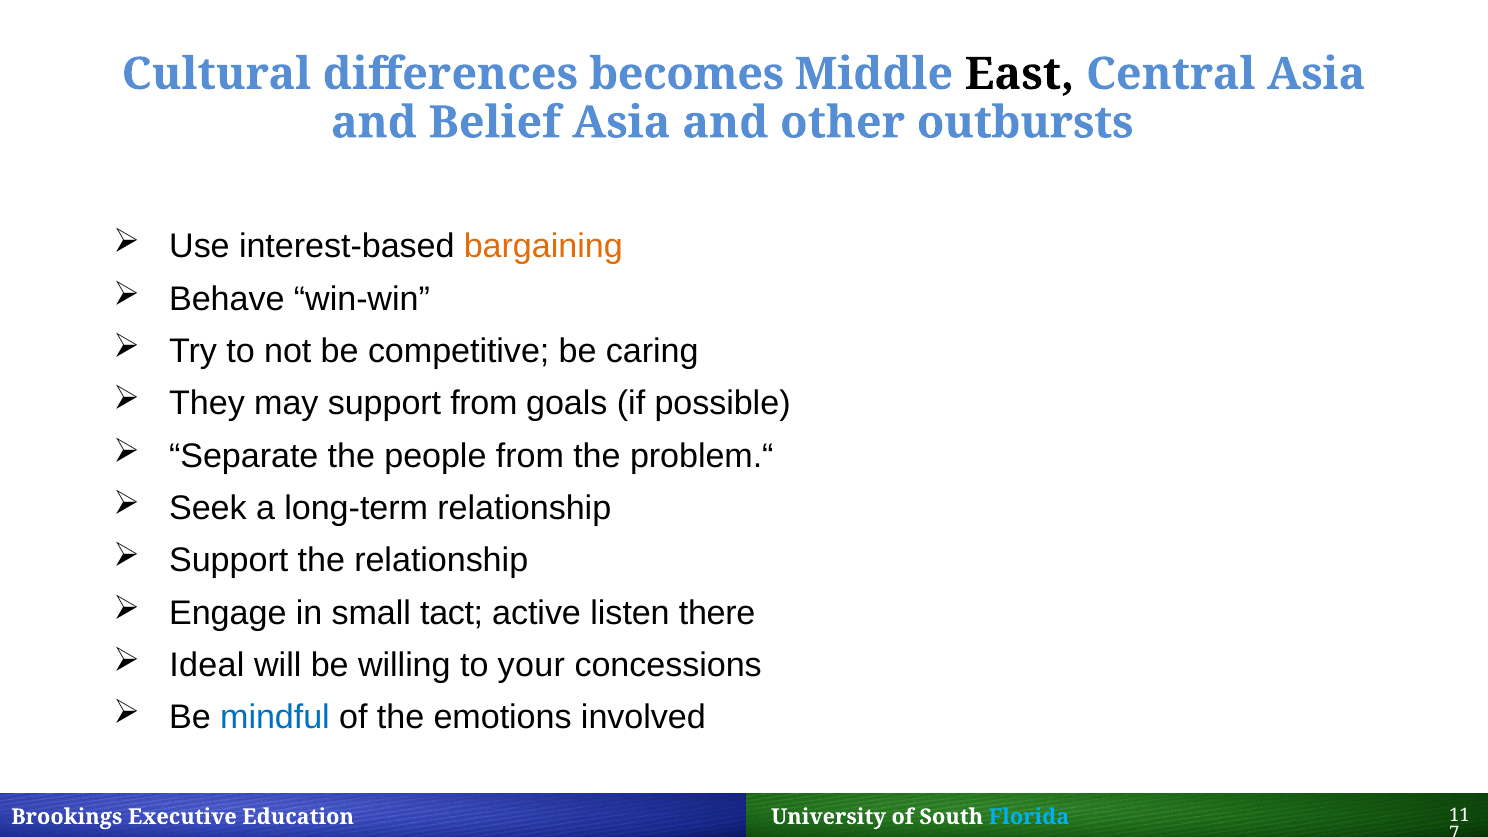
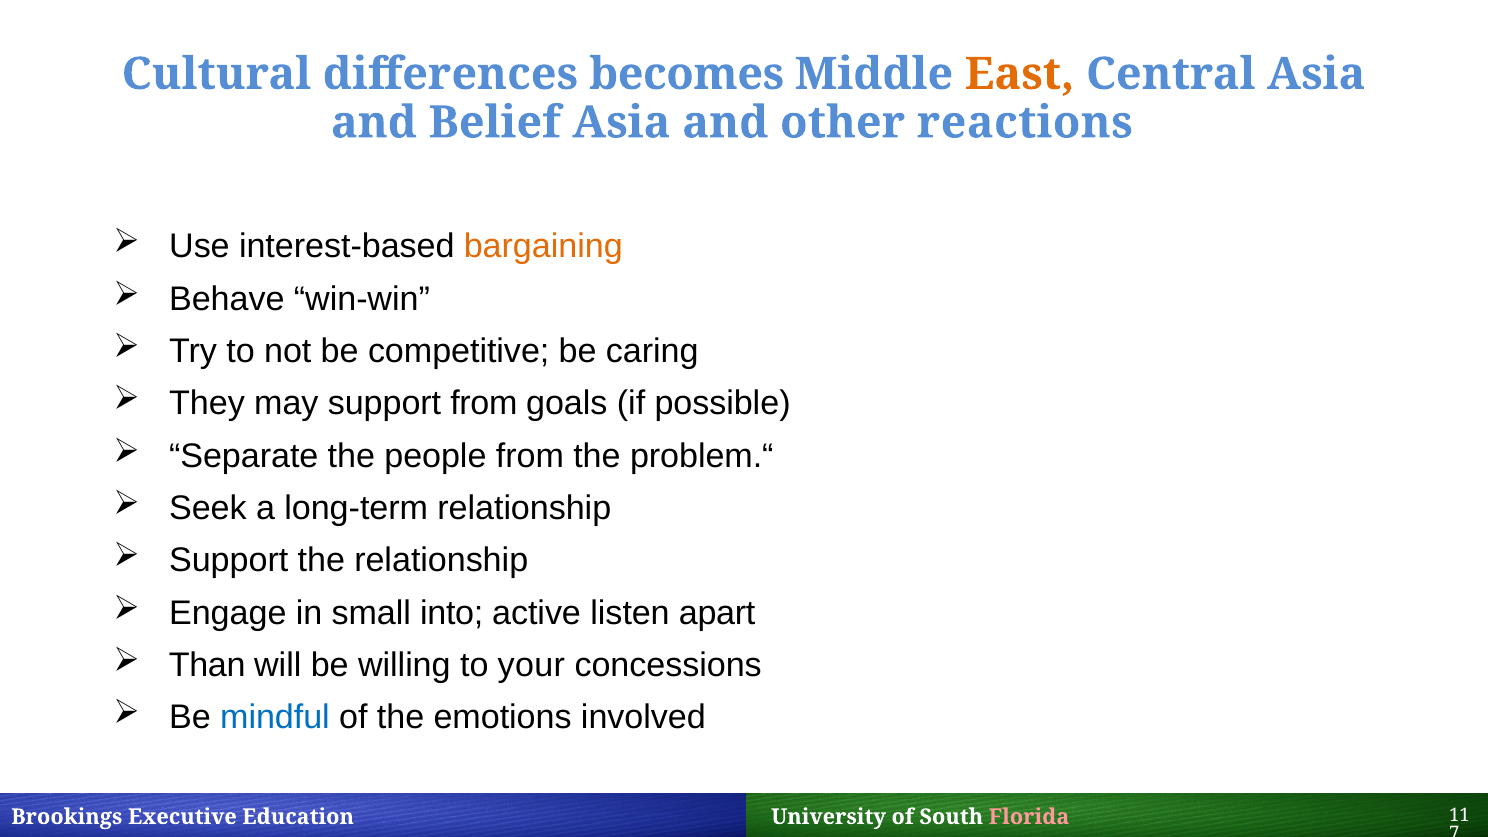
East colour: black -> orange
outbursts: outbursts -> reactions
tact: tact -> into
there: there -> apart
Ideal: Ideal -> Than
Florida colour: light blue -> pink
